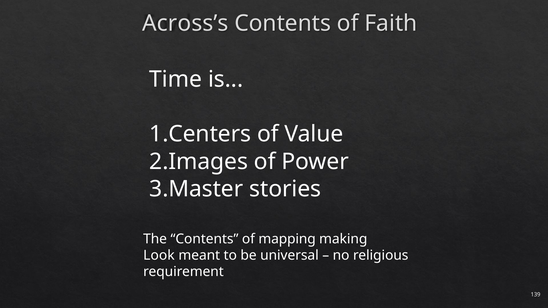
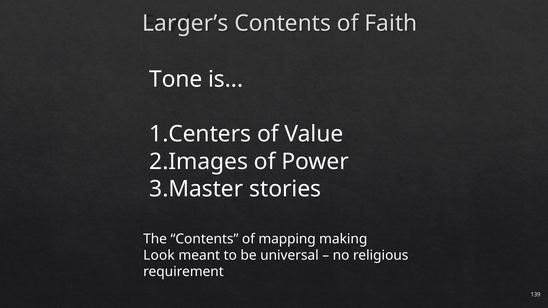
Across’s: Across’s -> Larger’s
Time: Time -> Tone
